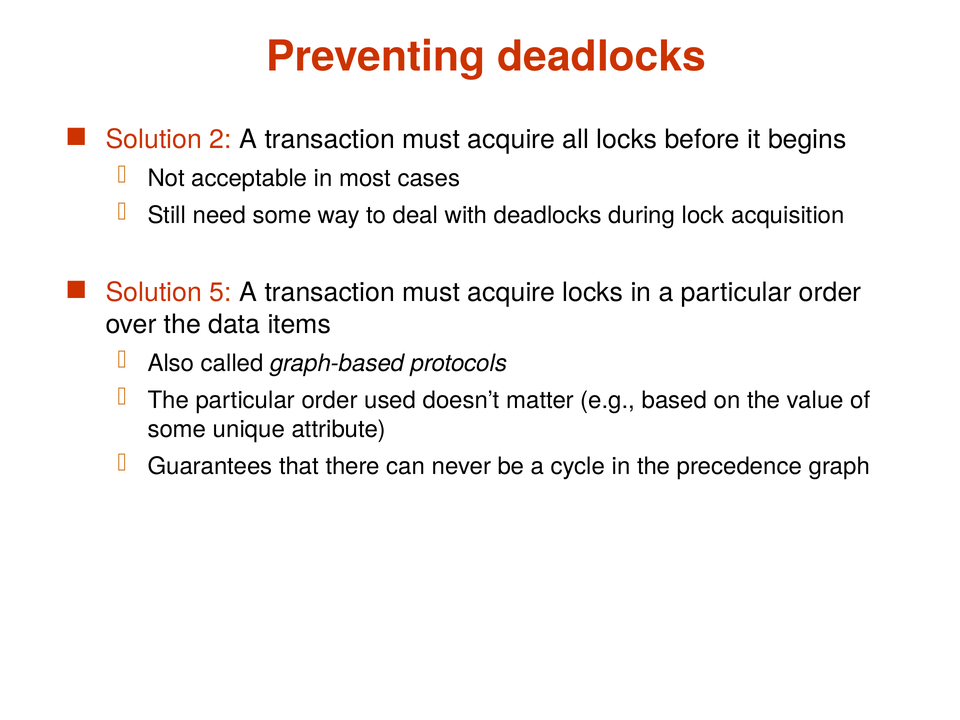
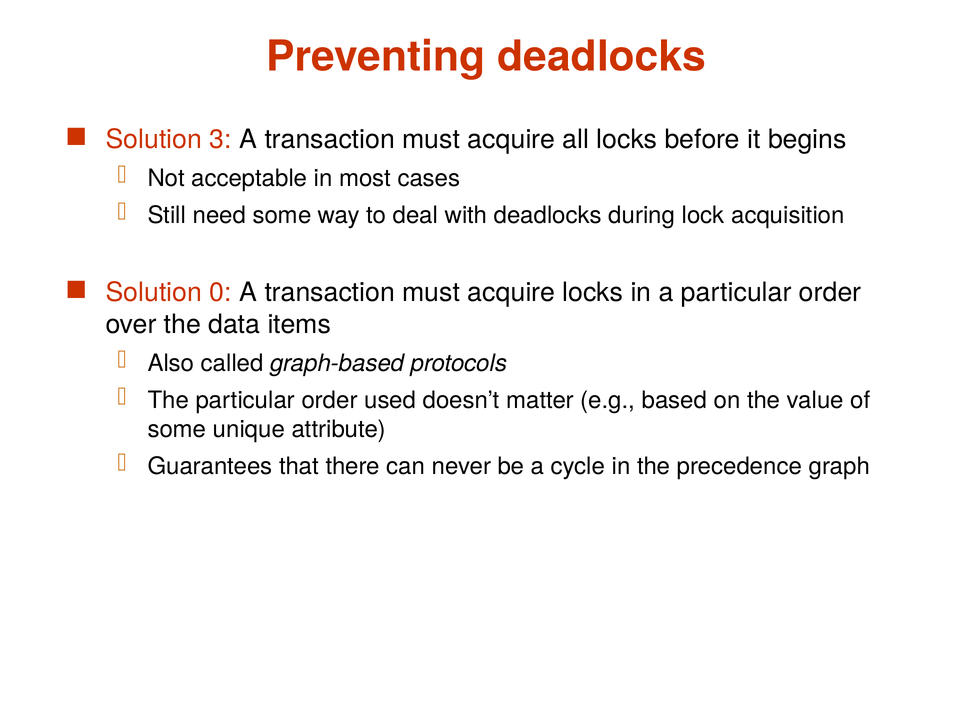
2: 2 -> 3
5: 5 -> 0
